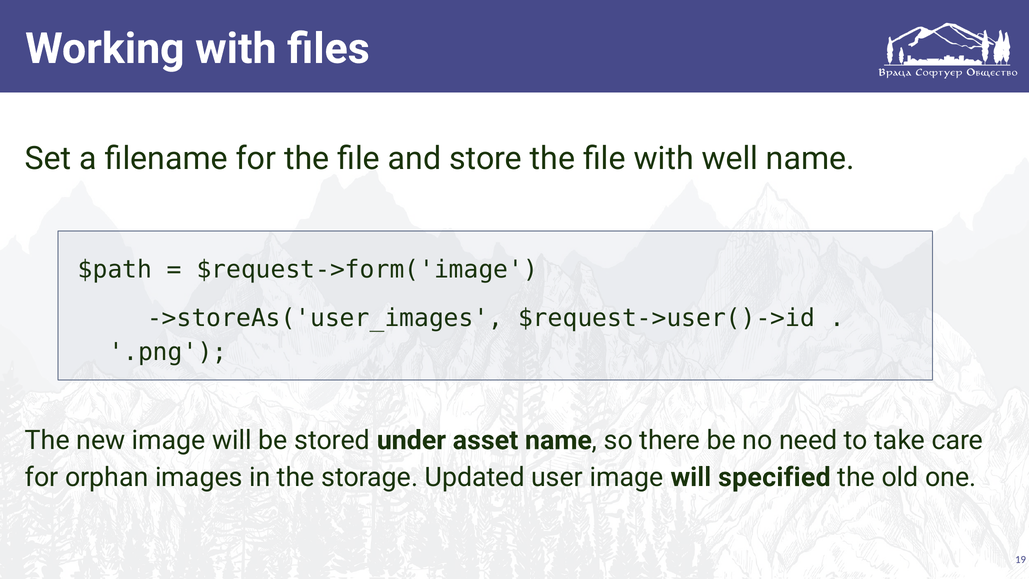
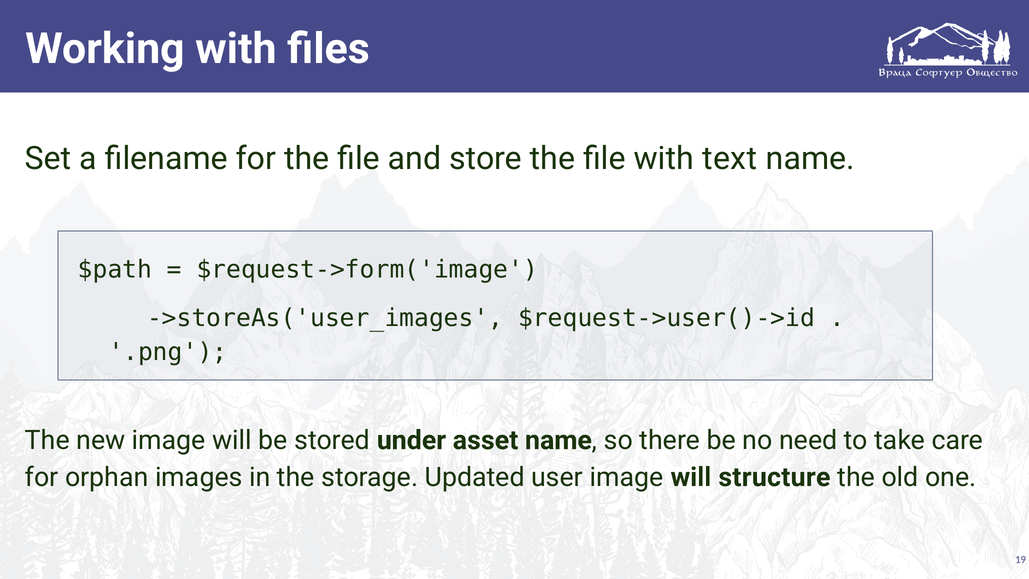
well: well -> text
specified: specified -> structure
